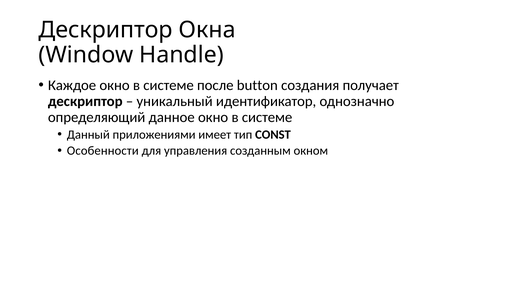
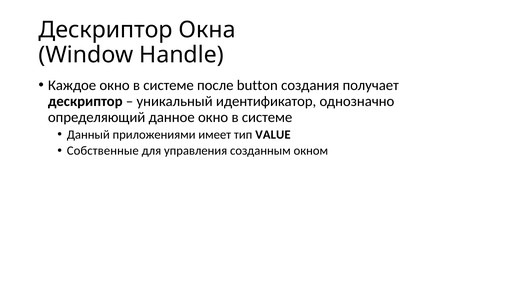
CONST: CONST -> VALUE
Особенности: Особенности -> Собственные
